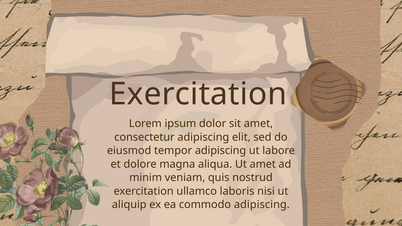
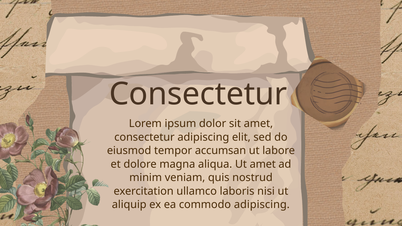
Exercitation at (198, 94): Exercitation -> Consectetur
tempor adipiscing: adipiscing -> accumsan
